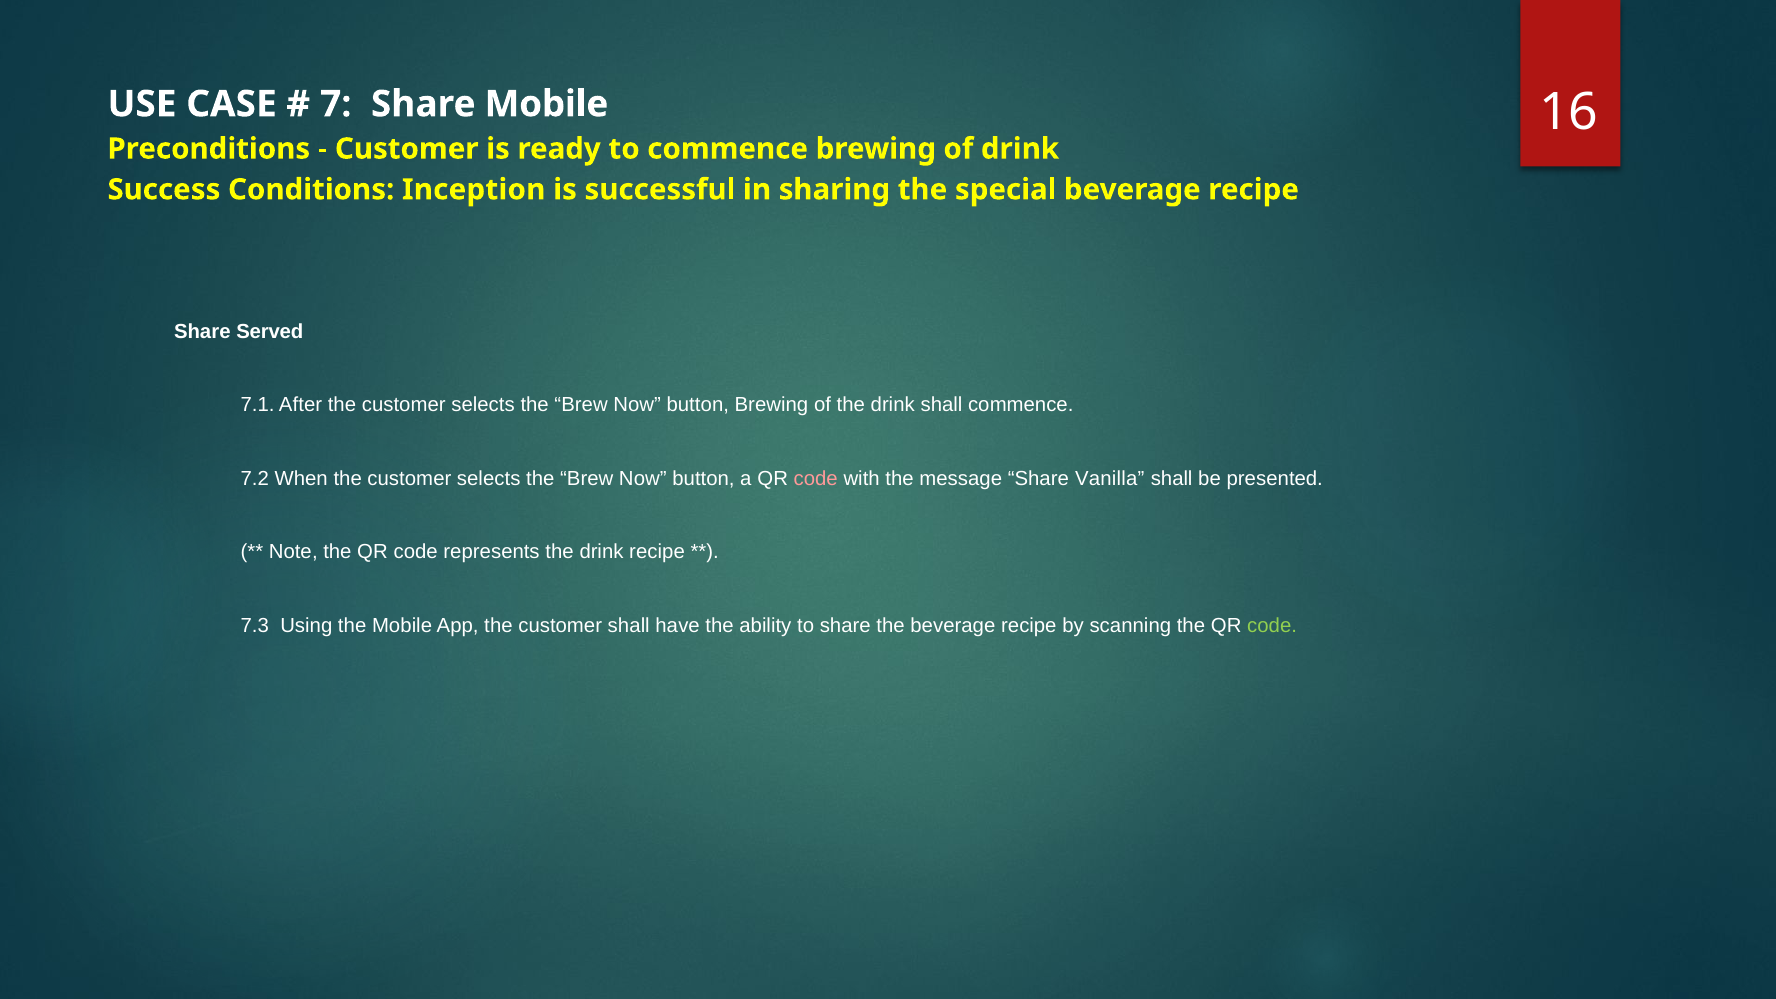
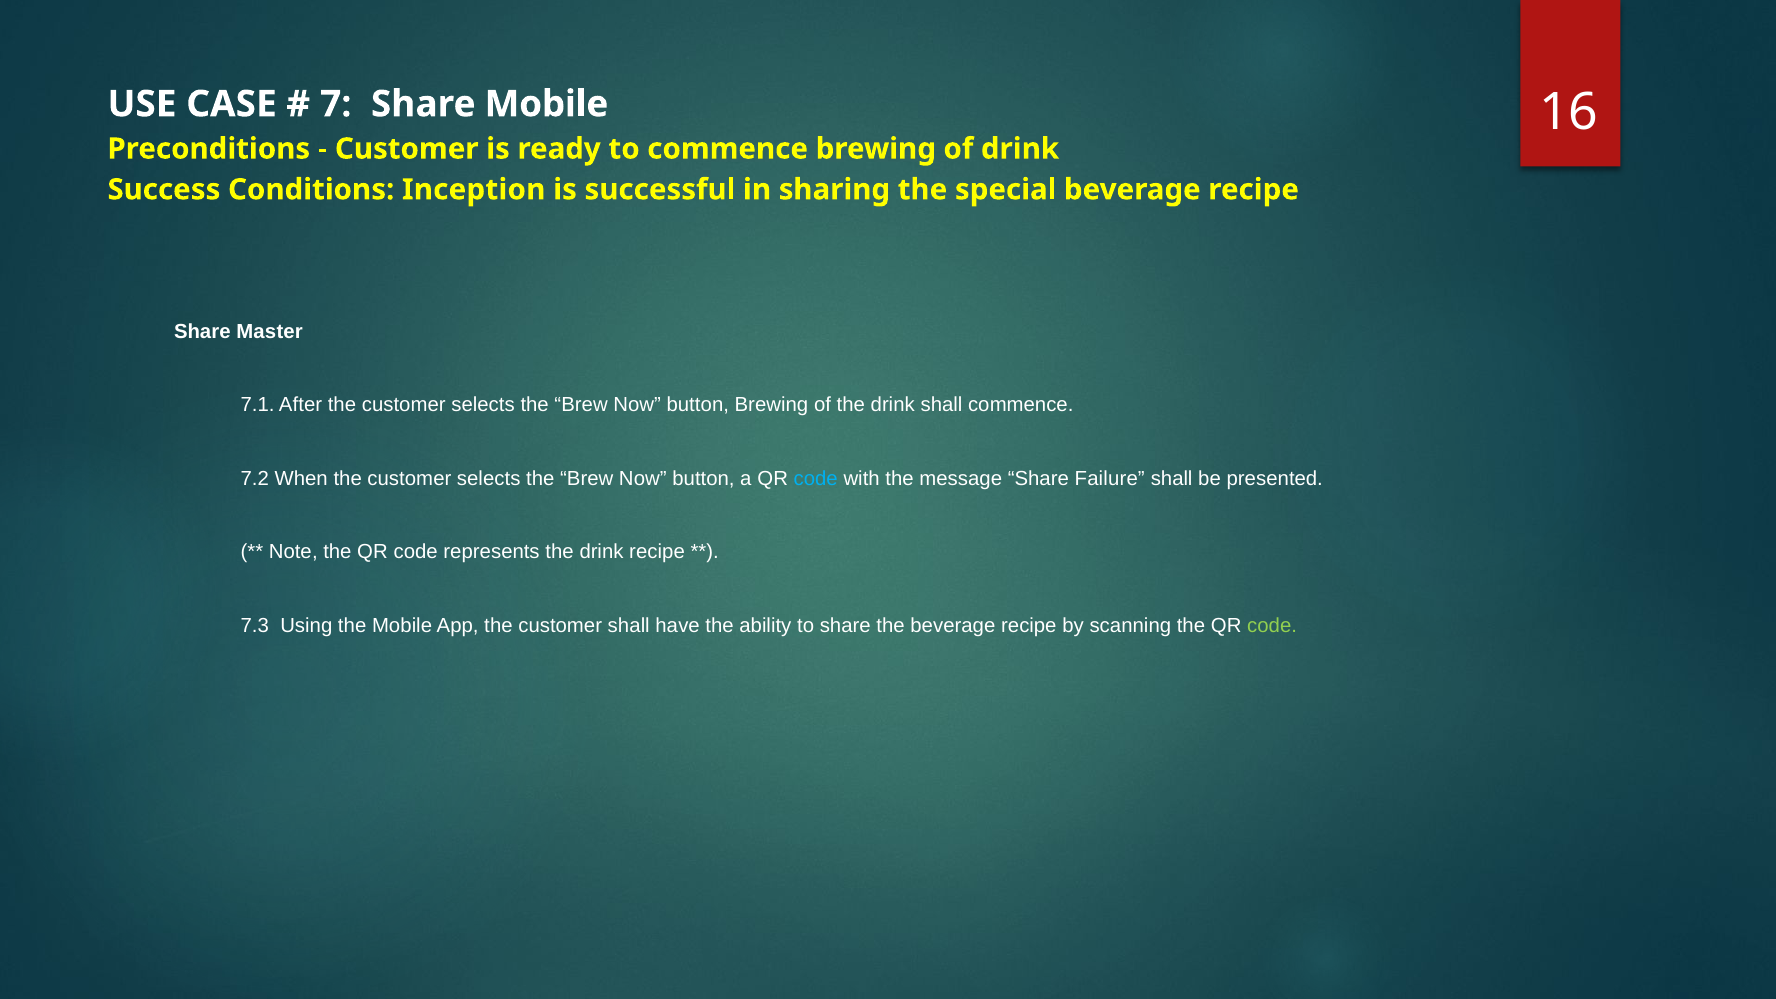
Served: Served -> Master
code at (816, 478) colour: pink -> light blue
Vanilla: Vanilla -> Failure
